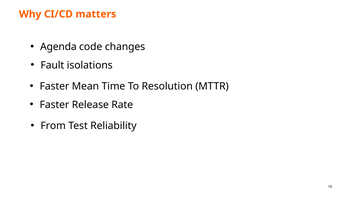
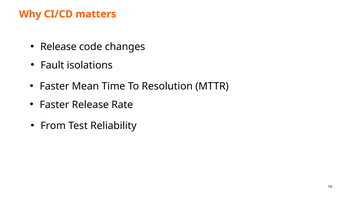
Agenda at (58, 47): Agenda -> Release
